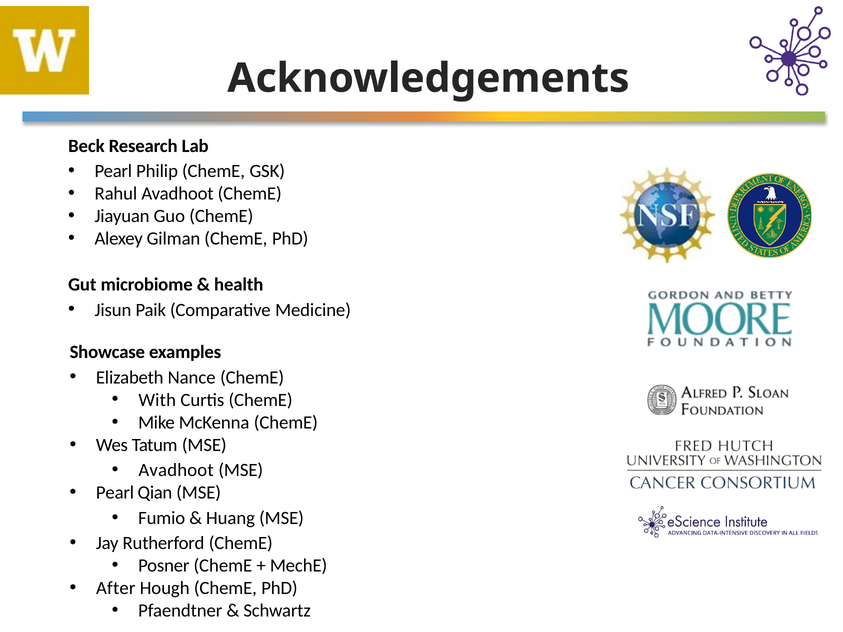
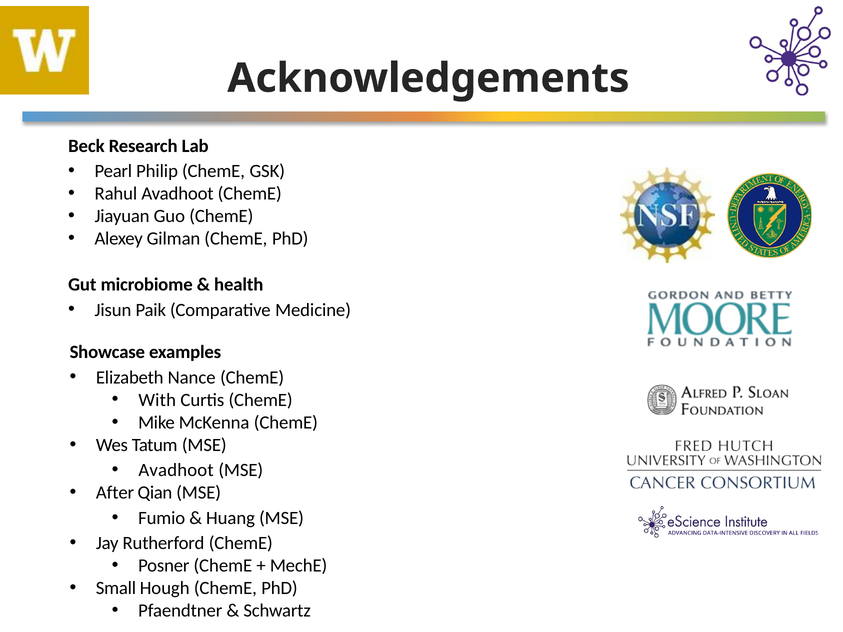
Pearl at (115, 493): Pearl -> After
After: After -> Small
